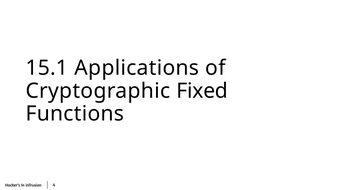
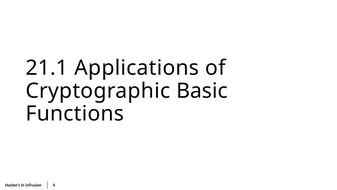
15.1: 15.1 -> 21.1
Fixed: Fixed -> Basic
